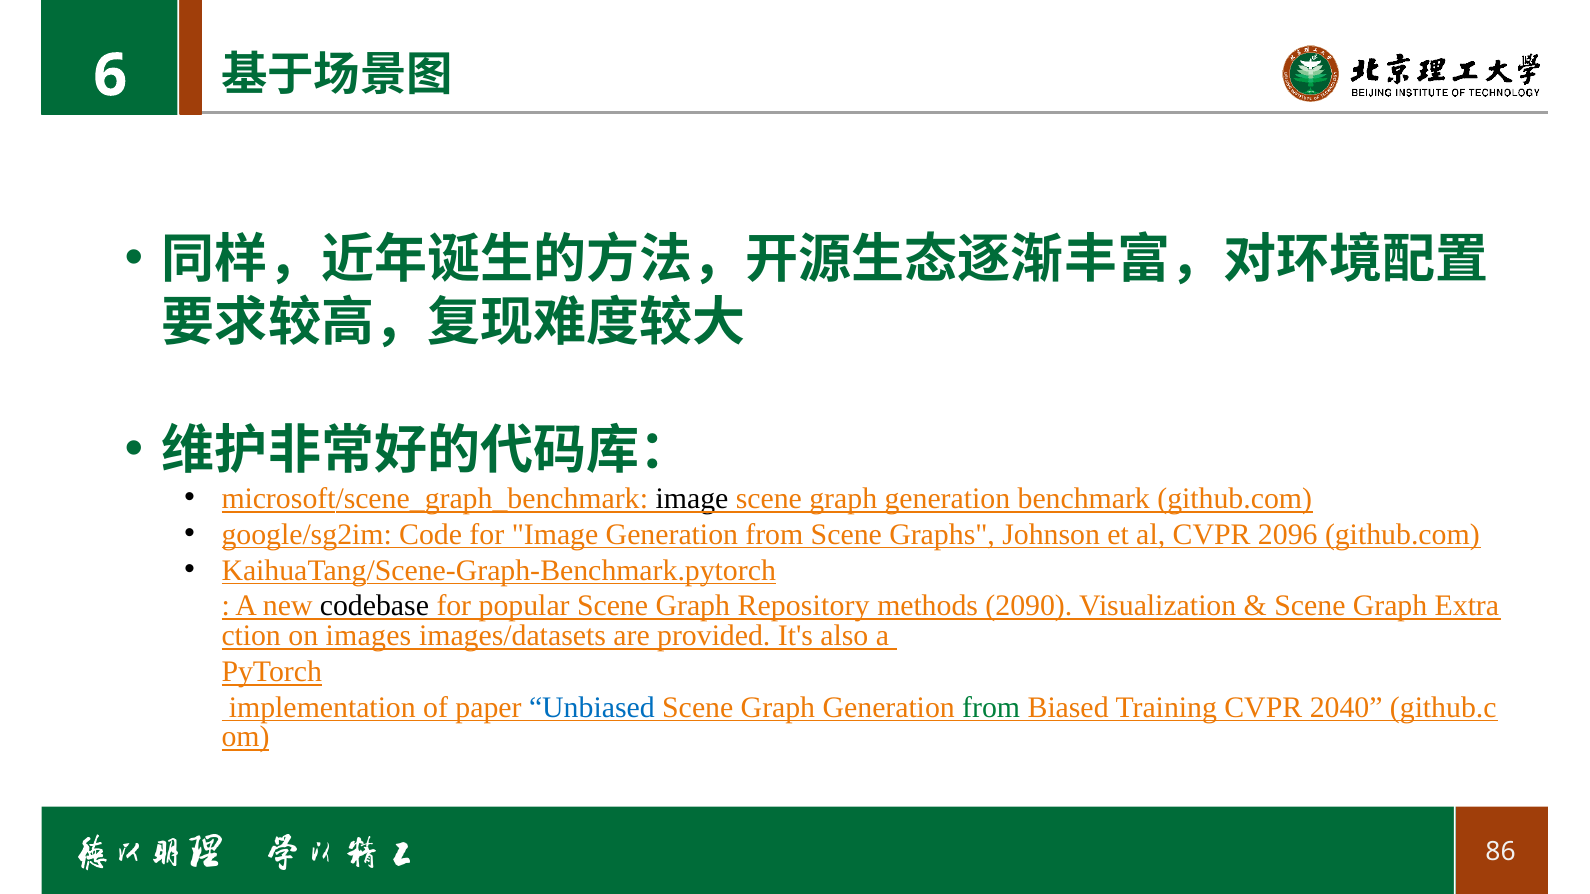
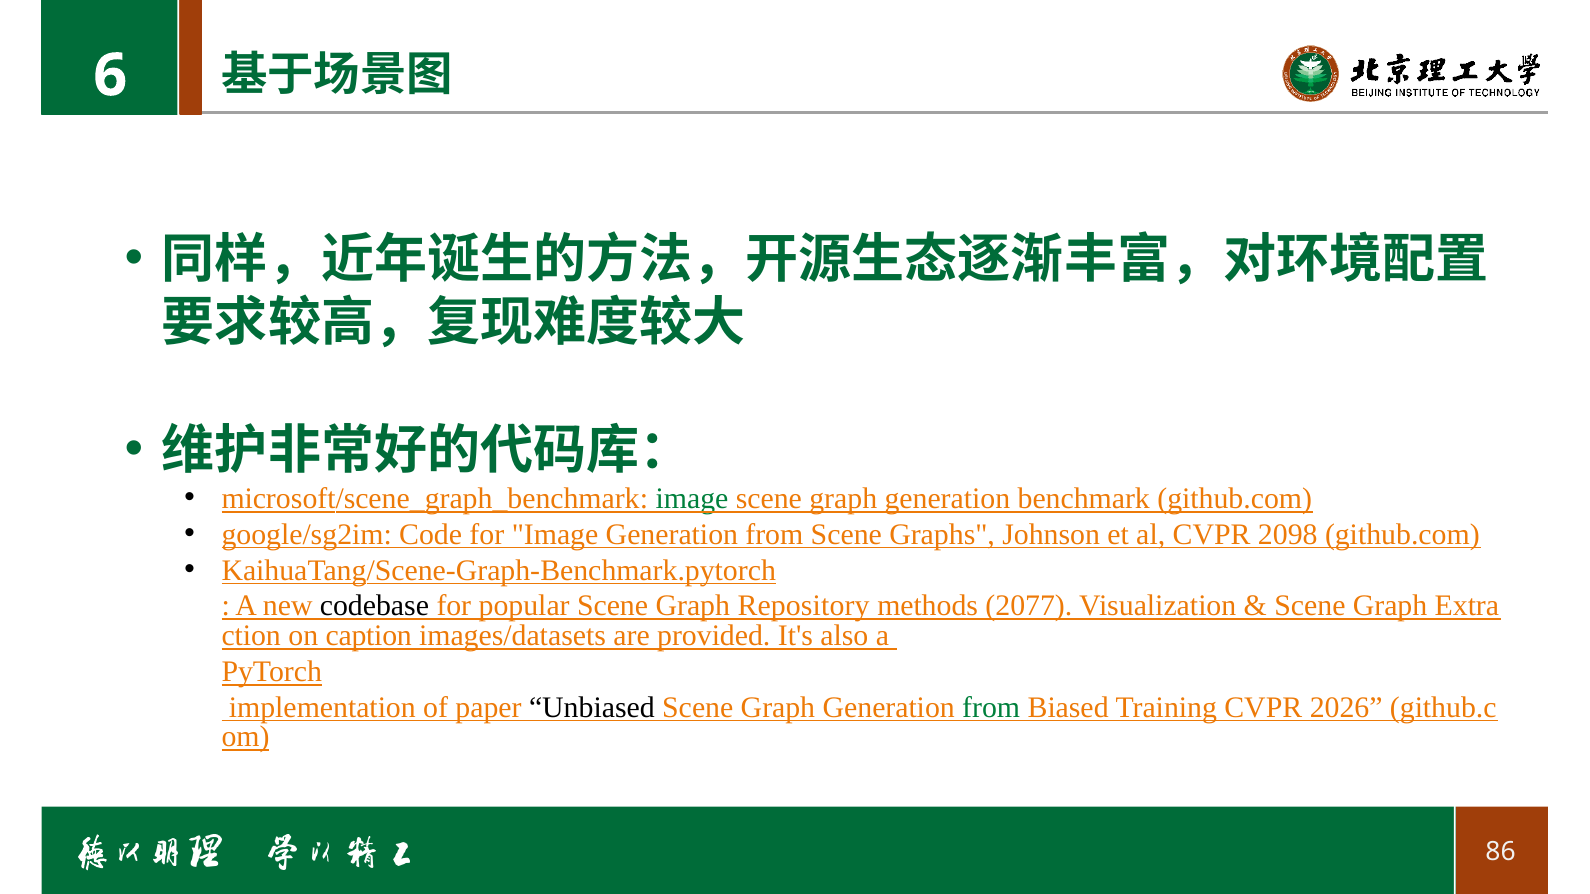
image at (692, 499) colour: black -> green
2096: 2096 -> 2098
2090: 2090 -> 2077
images: images -> caption
Unbiased colour: blue -> black
2040: 2040 -> 2026
